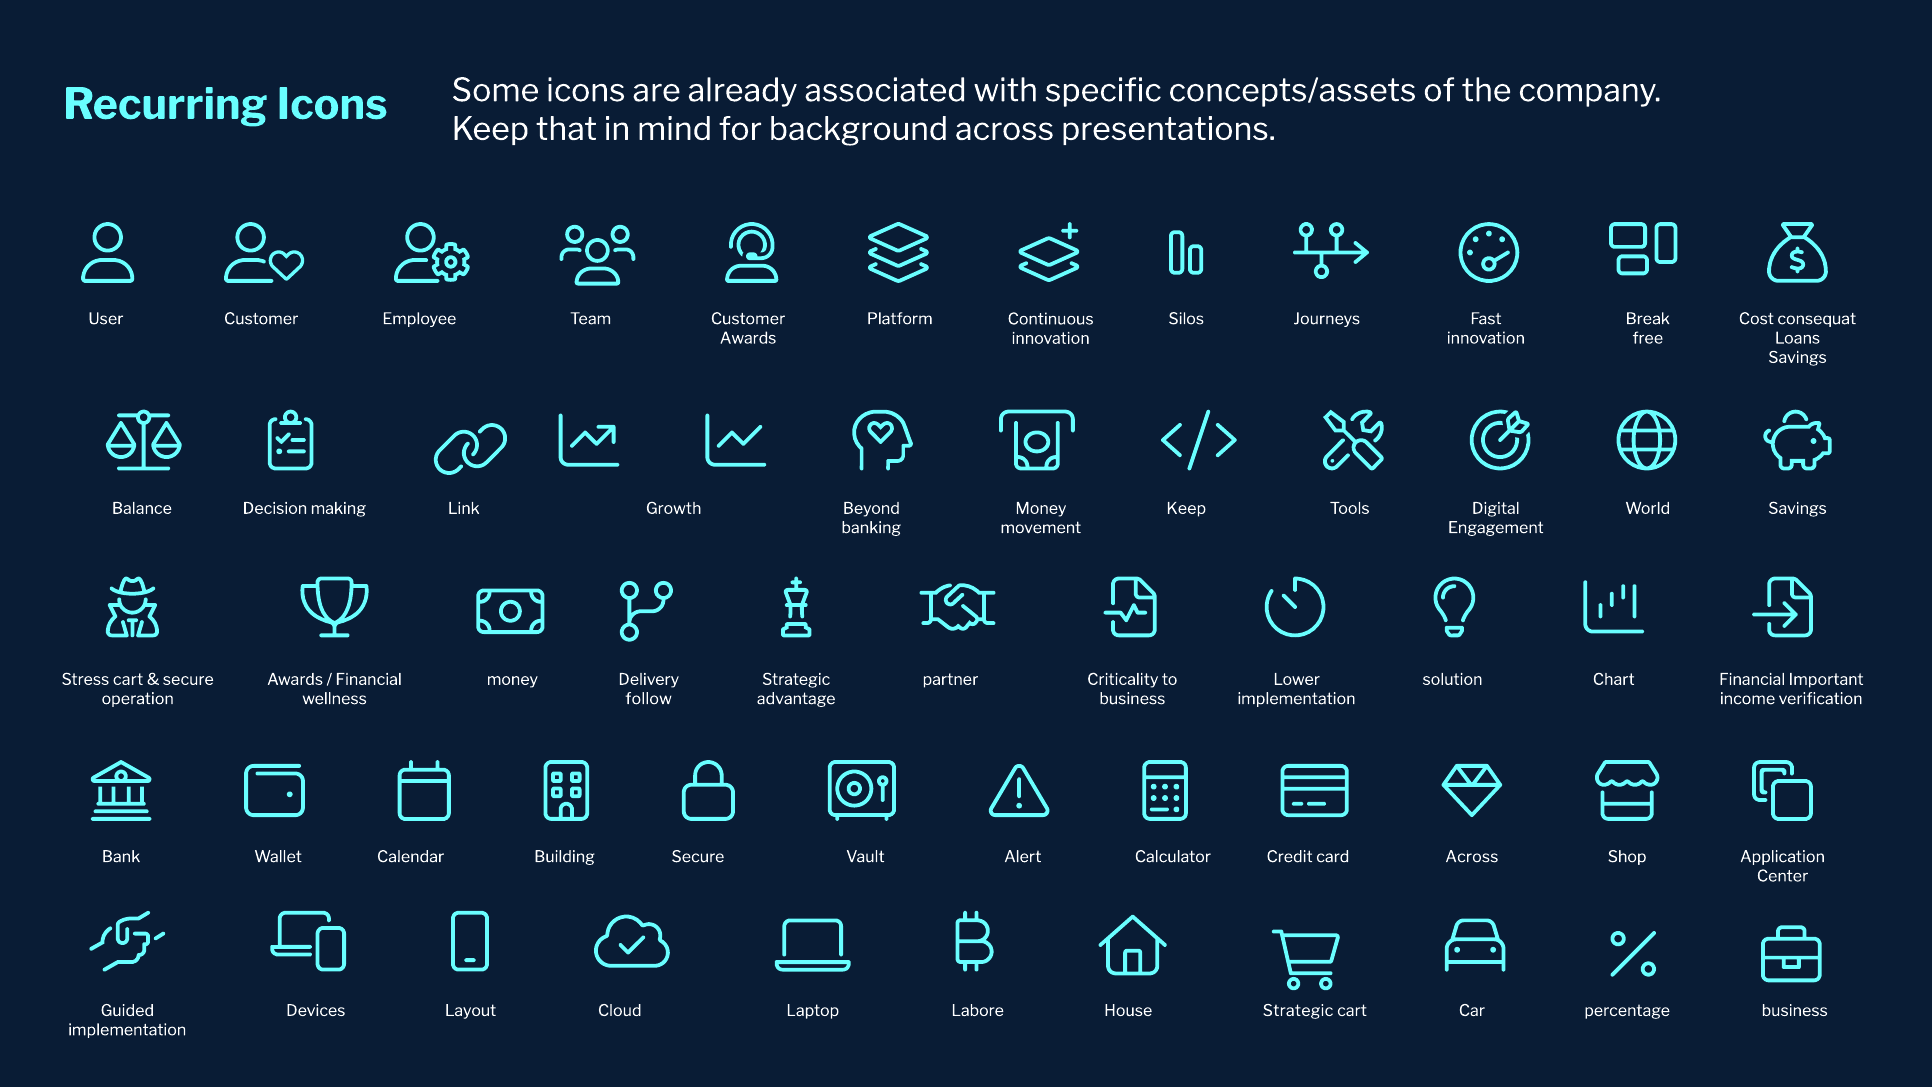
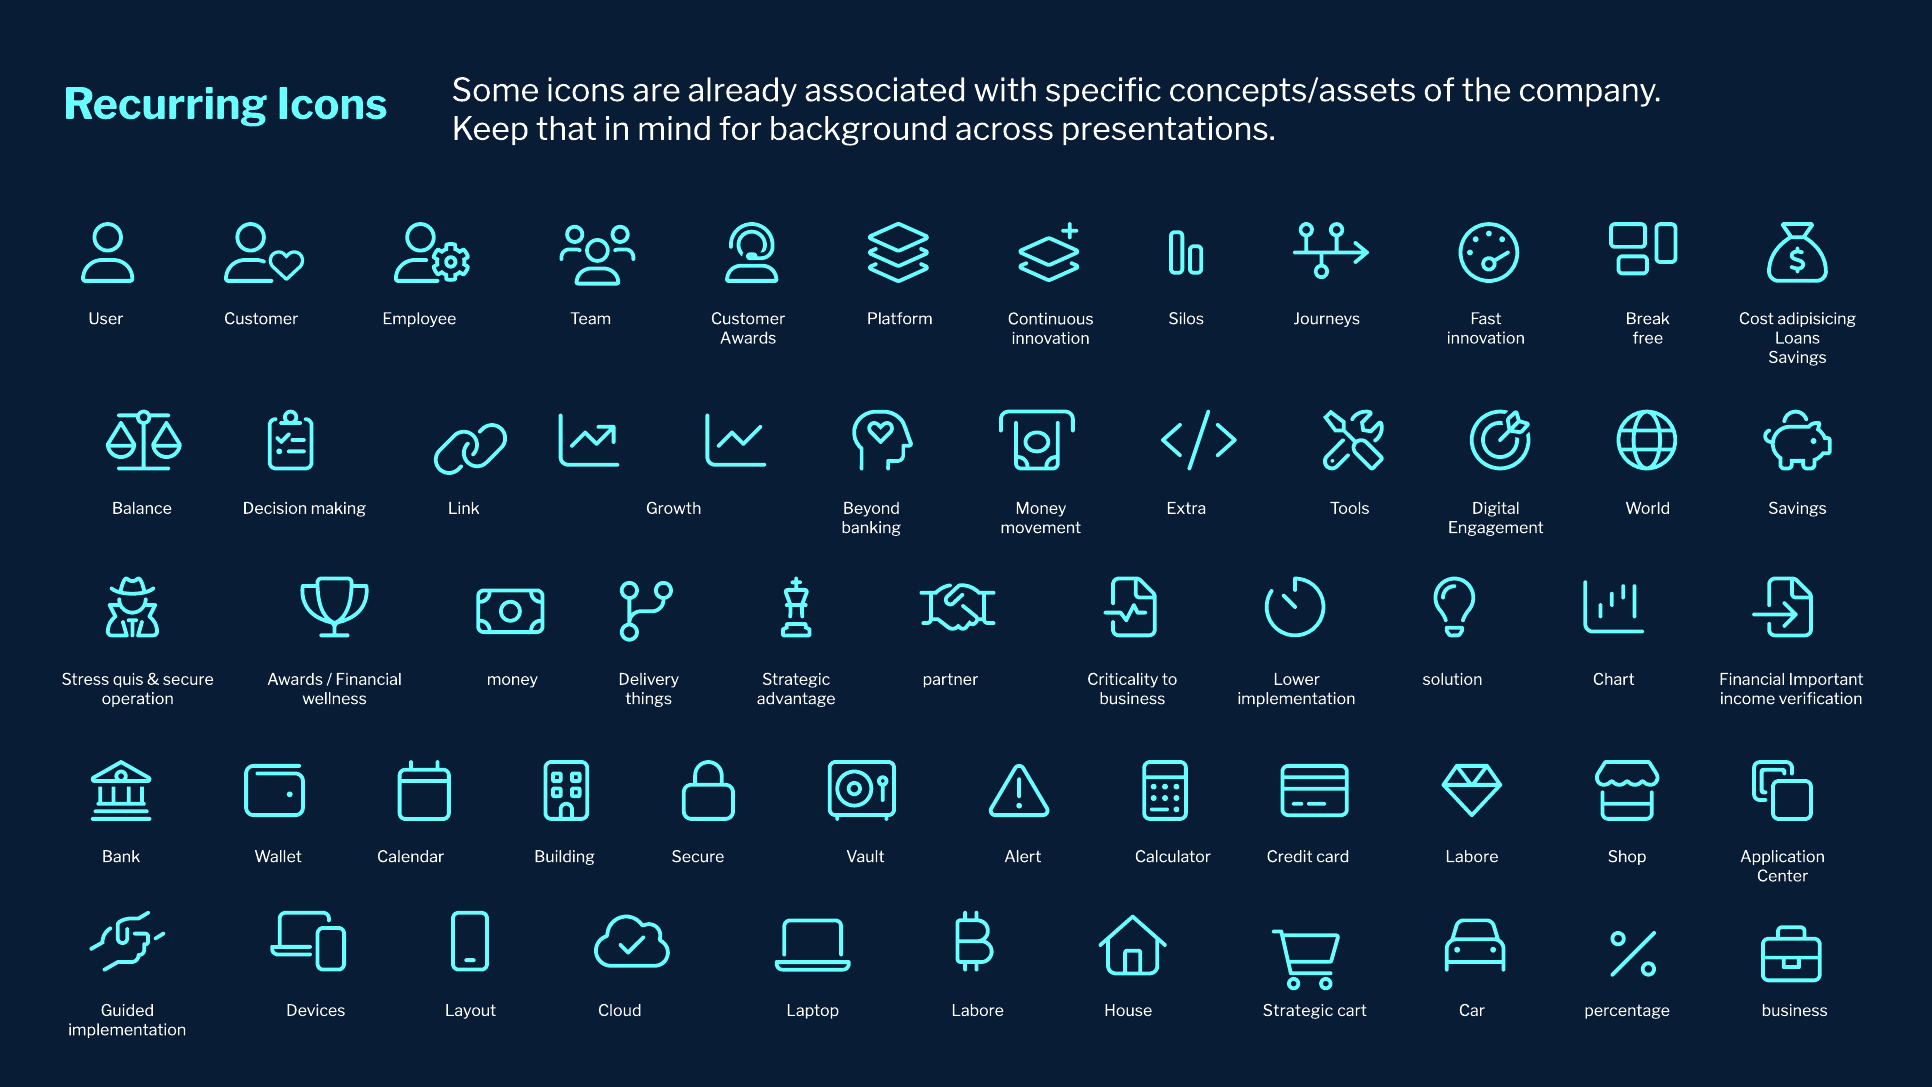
consequat: consequat -> adipisicing
Keep at (1186, 508): Keep -> Extra
Stress cart: cart -> quis
follow: follow -> things
card Across: Across -> Labore
